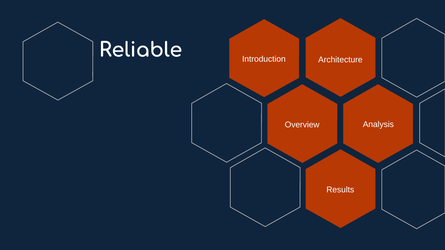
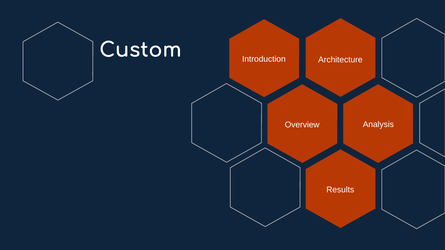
Reliable: Reliable -> Custom
